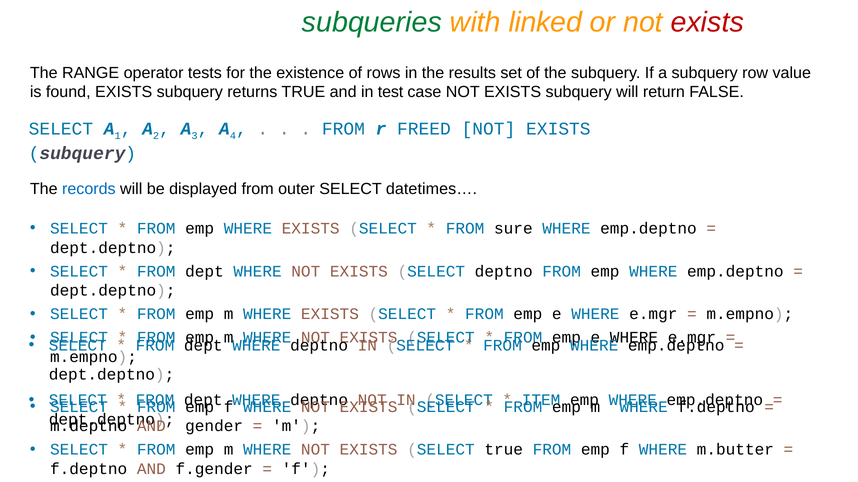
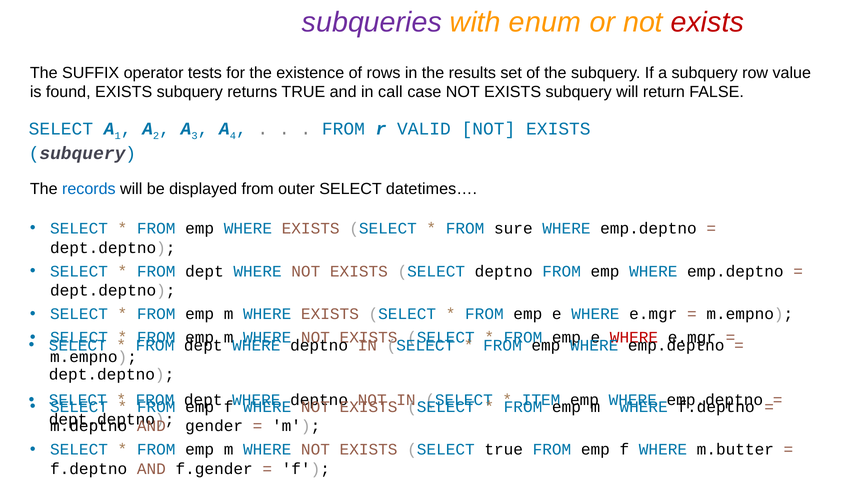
subqueries colour: green -> purple
linked: linked -> enum
RANGE: RANGE -> SUFFIX
test: test -> call
FREED: FREED -> VALID
WHERE at (634, 338) colour: black -> red
